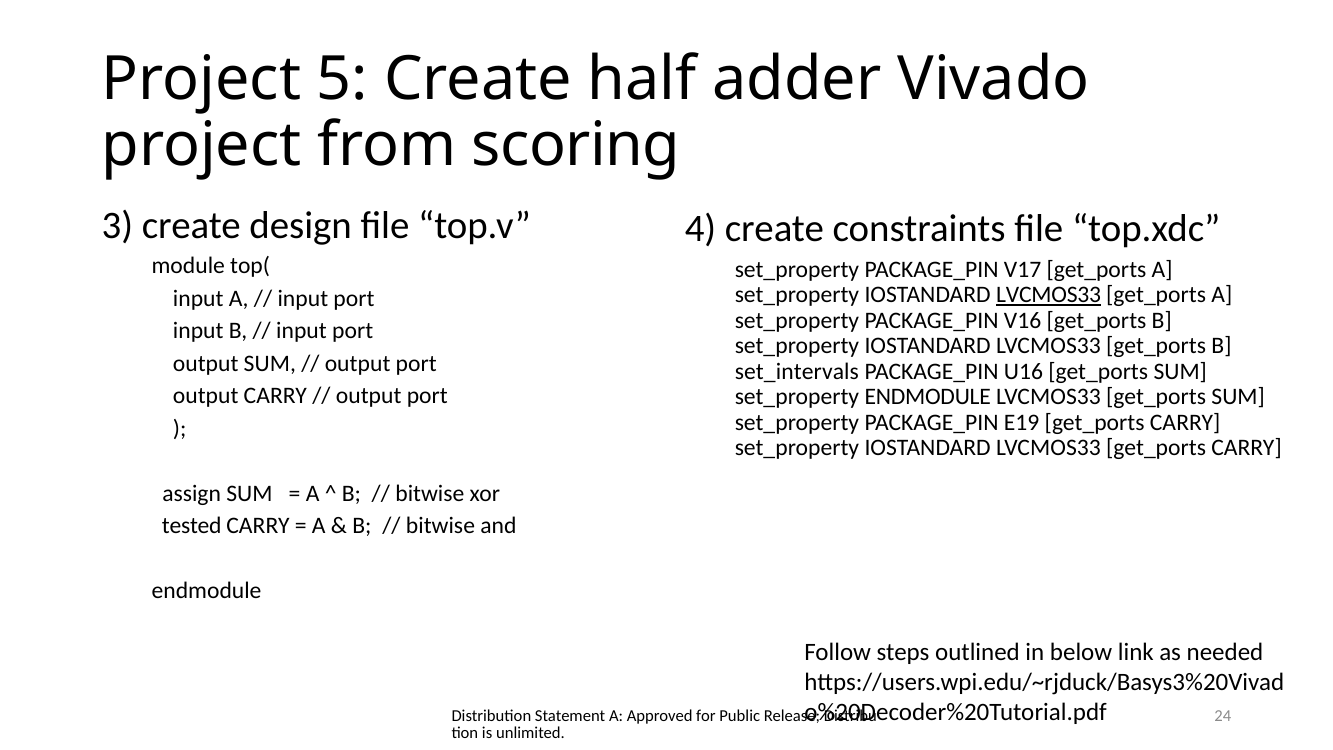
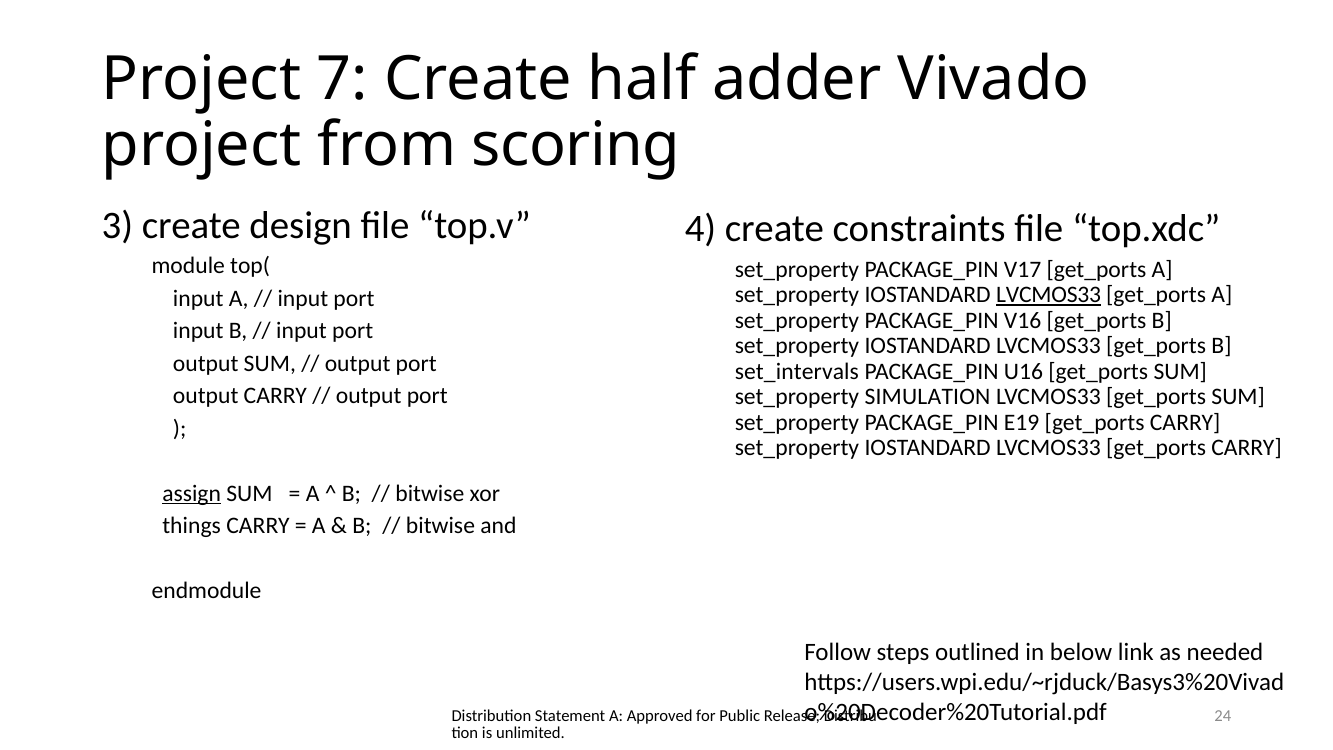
5: 5 -> 7
set_property ENDMODULE: ENDMODULE -> SIMULATION
assign underline: none -> present
tested: tested -> things
